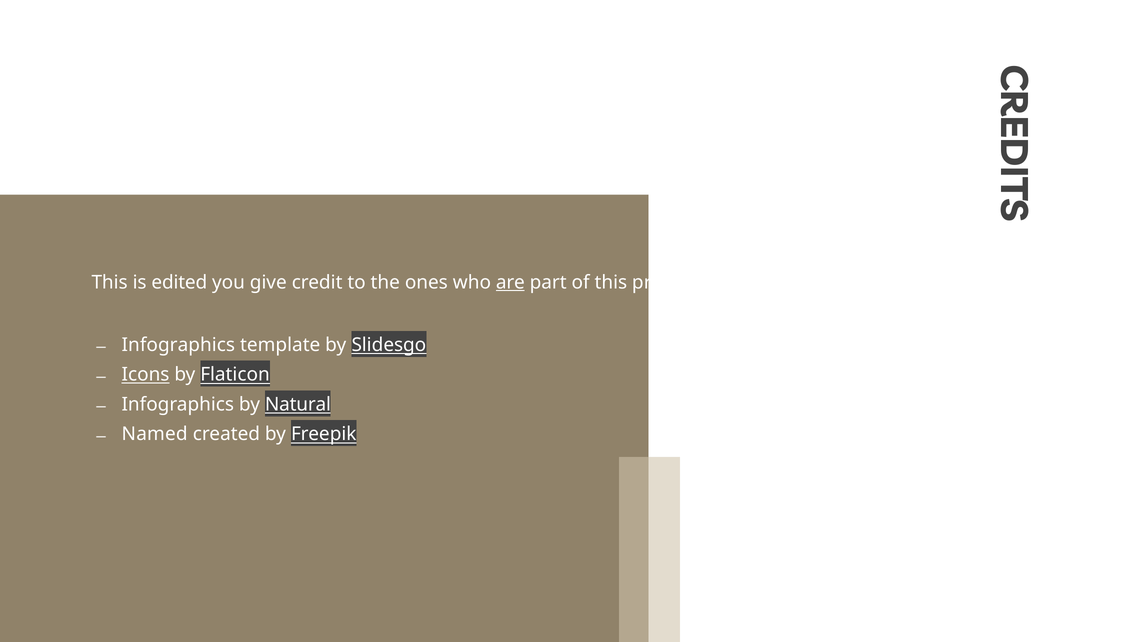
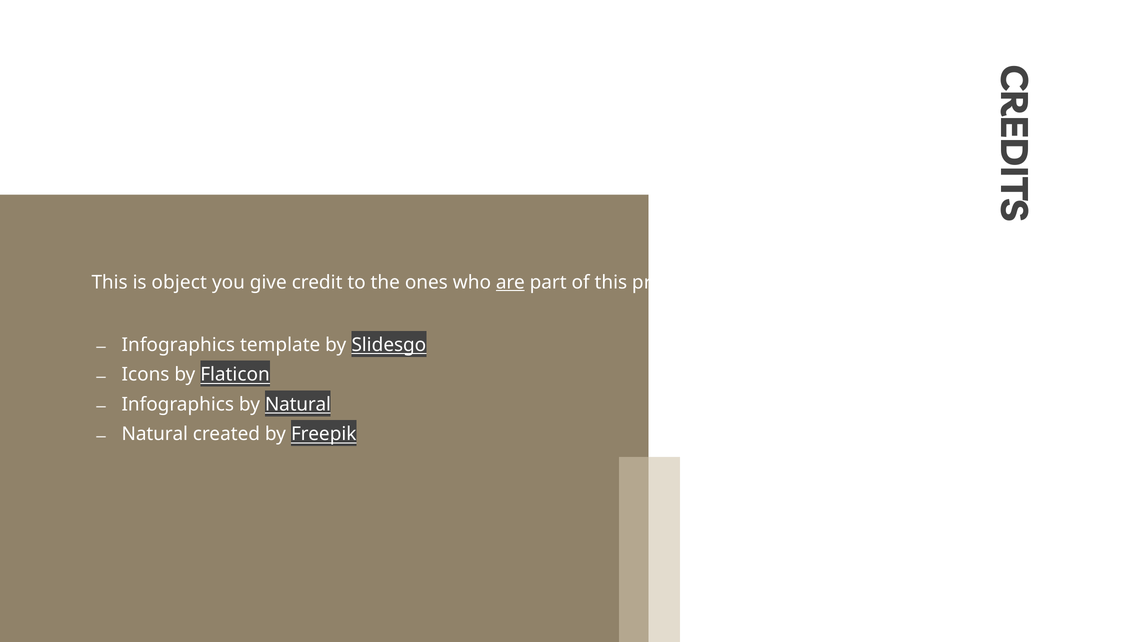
edited: edited -> object
Icons underline: present -> none
Named at (155, 434): Named -> Natural
